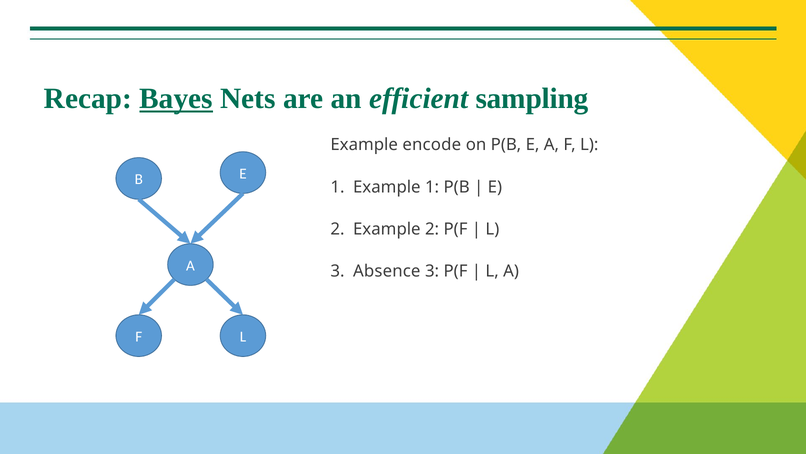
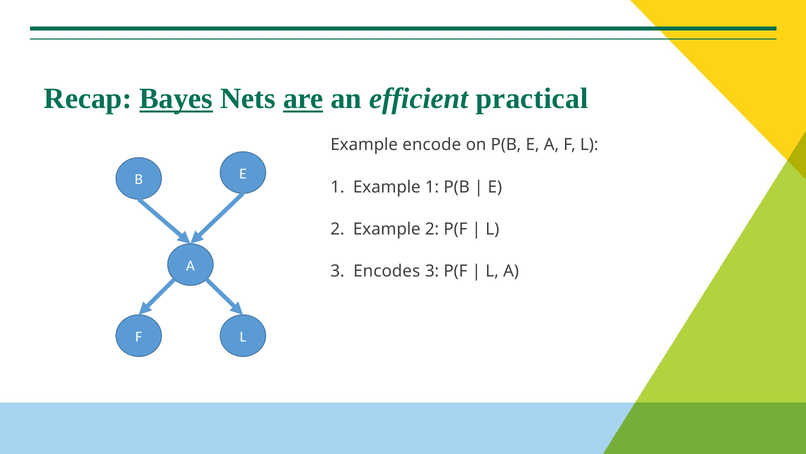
are underline: none -> present
sampling: sampling -> practical
Absence: Absence -> Encodes
